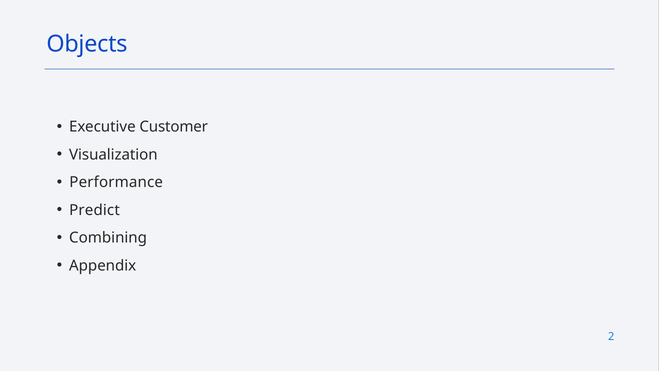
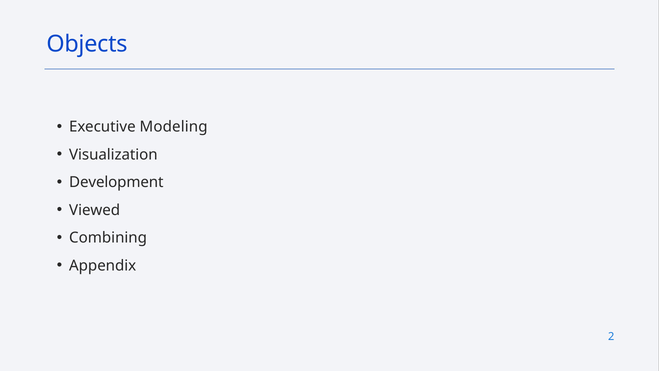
Customer: Customer -> Modeling
Performance: Performance -> Development
Predict: Predict -> Viewed
